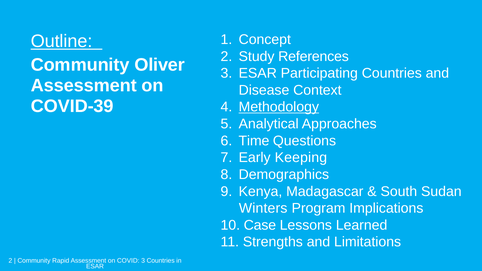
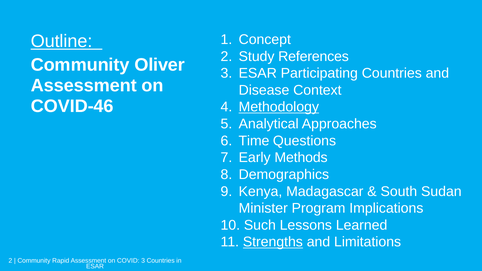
COVID-39: COVID-39 -> COVID-46
Keeping: Keeping -> Methods
Winters: Winters -> Minister
Case: Case -> Such
Strengths underline: none -> present
